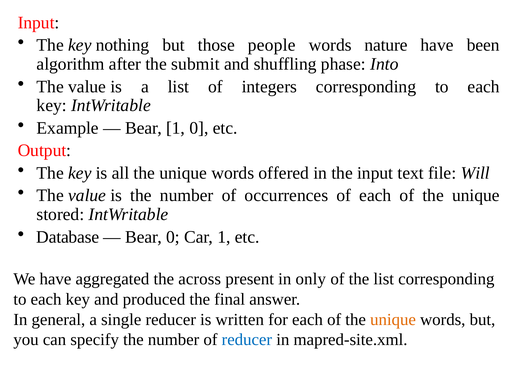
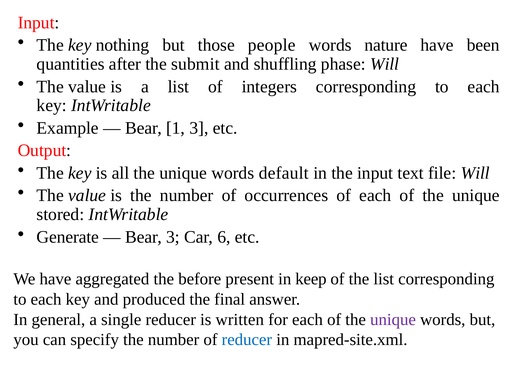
algorithm: algorithm -> quantities
phase Into: Into -> Will
1 0: 0 -> 3
offered: offered -> default
Database: Database -> Generate
Bear 0: 0 -> 3
Car 1: 1 -> 6
across: across -> before
only: only -> keep
unique at (393, 319) colour: orange -> purple
